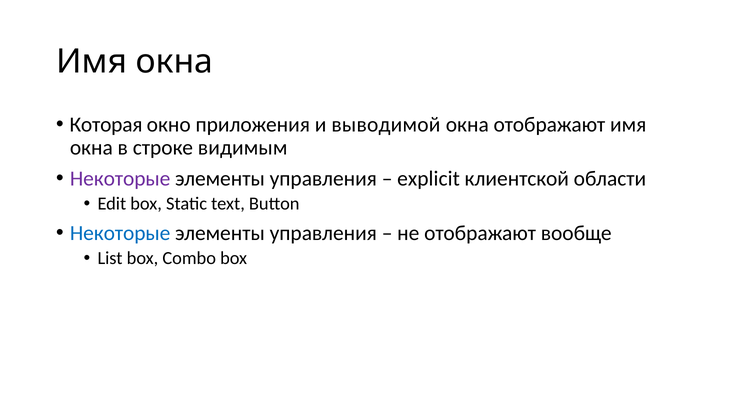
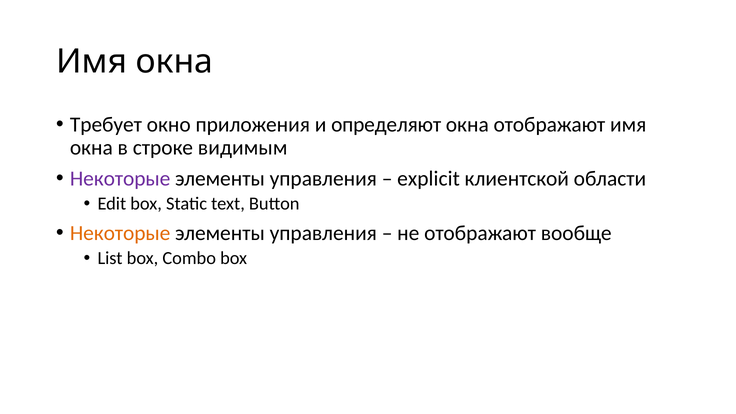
Которая: Которая -> Требует
выводимой: выводимой -> определяют
Некоторые at (120, 233) colour: blue -> orange
